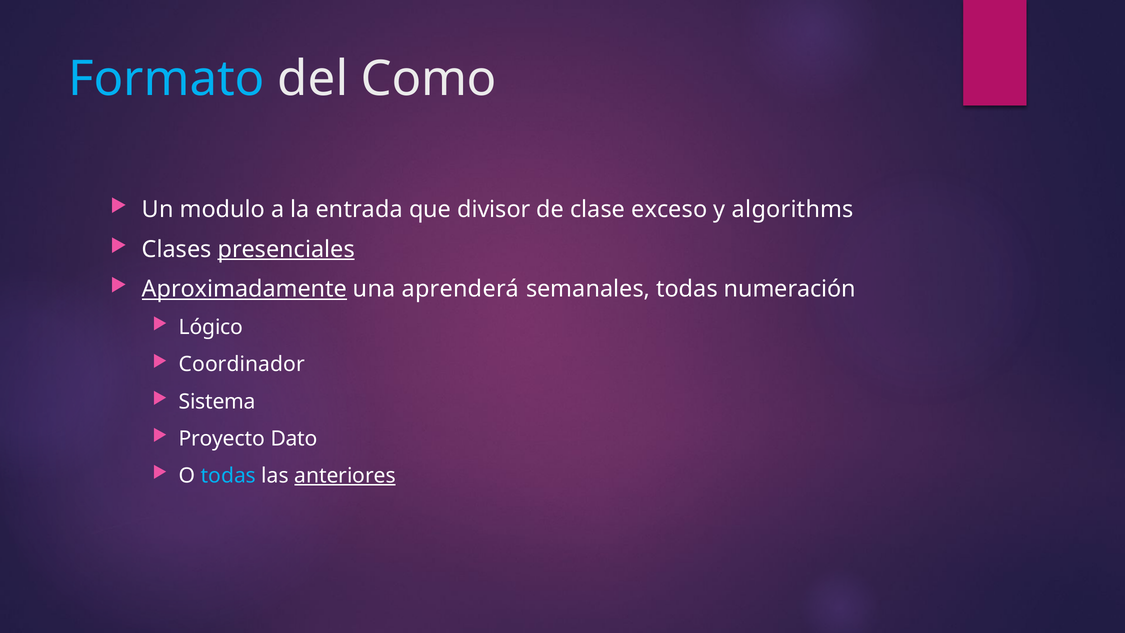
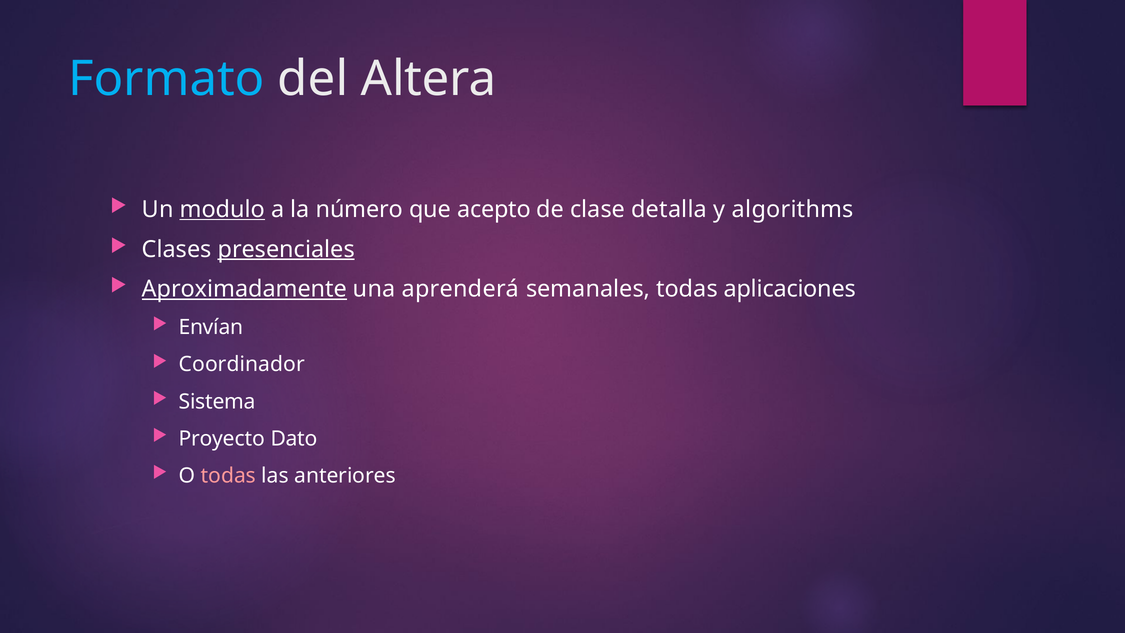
Como: Como -> Altera
modulo underline: none -> present
entrada: entrada -> número
divisor: divisor -> acepto
exceso: exceso -> detalla
numeración: numeración -> aplicaciones
Lógico: Lógico -> Envían
todas at (228, 476) colour: light blue -> pink
anteriores underline: present -> none
